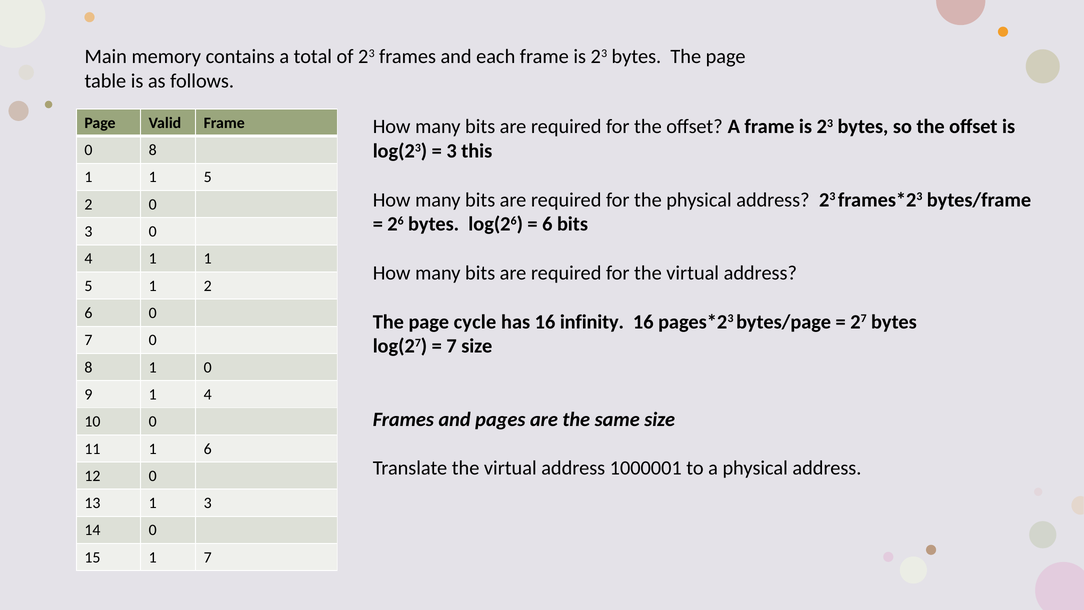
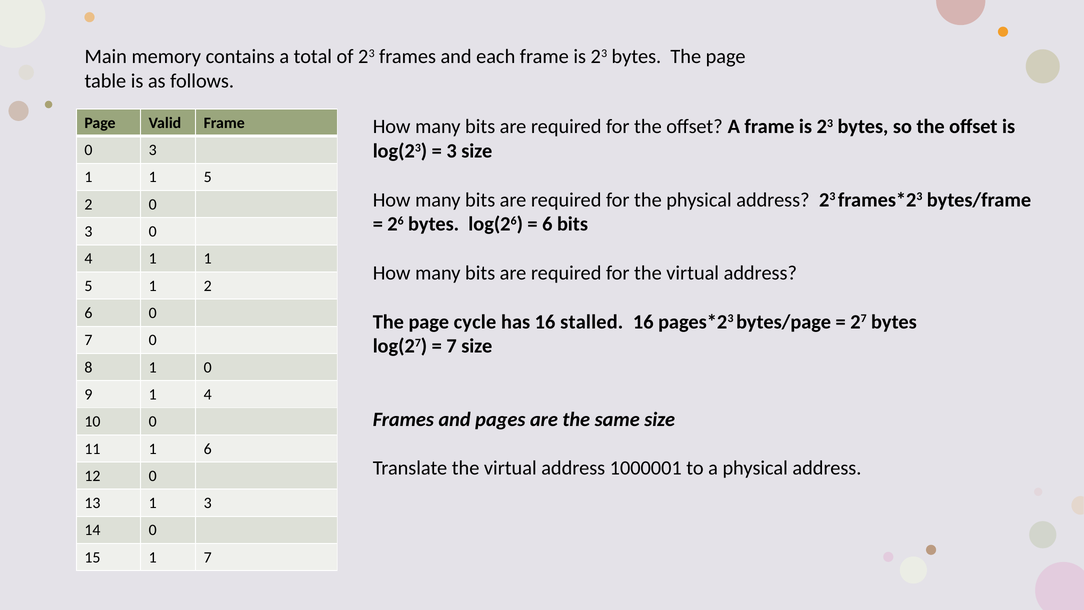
3 this: this -> size
8 at (153, 150): 8 -> 3
infinity: infinity -> stalled
